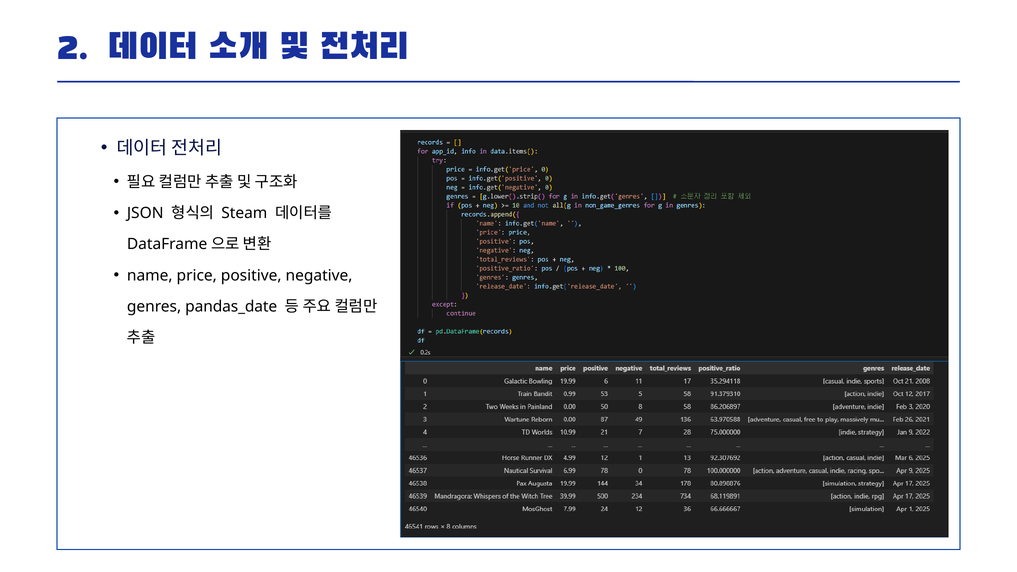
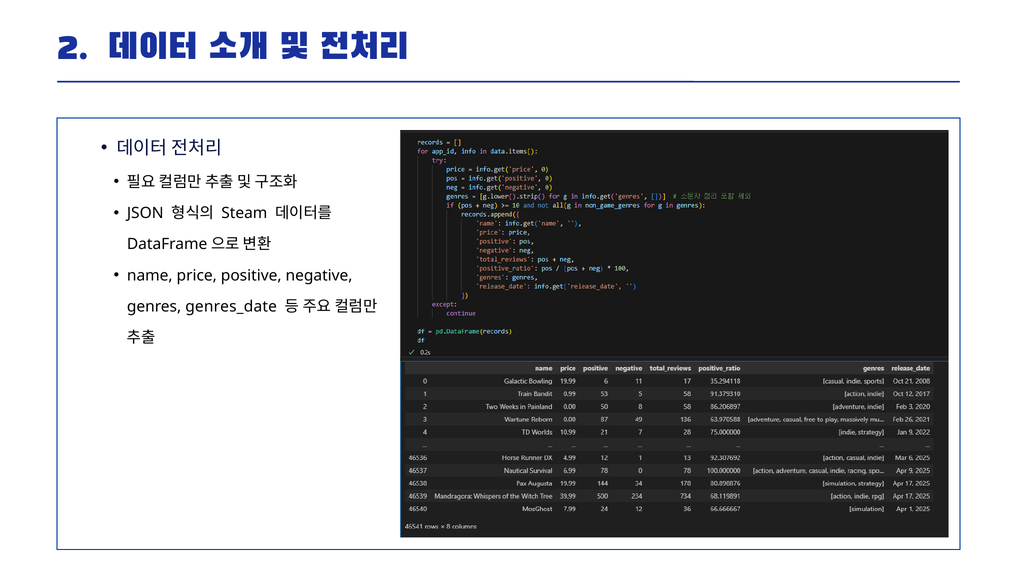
pandas_date: pandas_date -> genres_date
